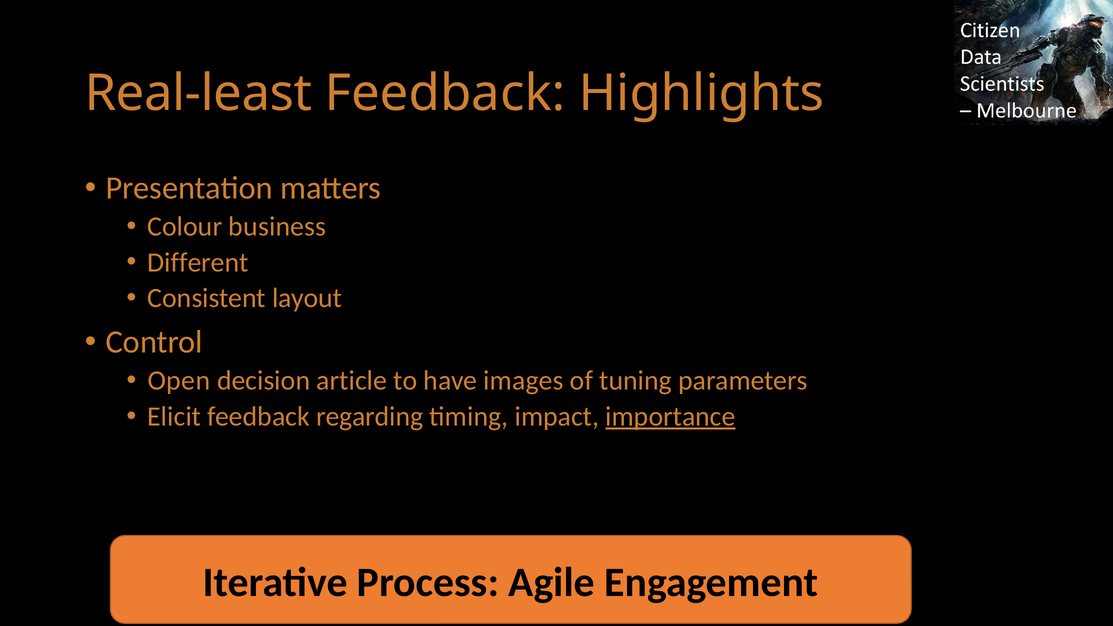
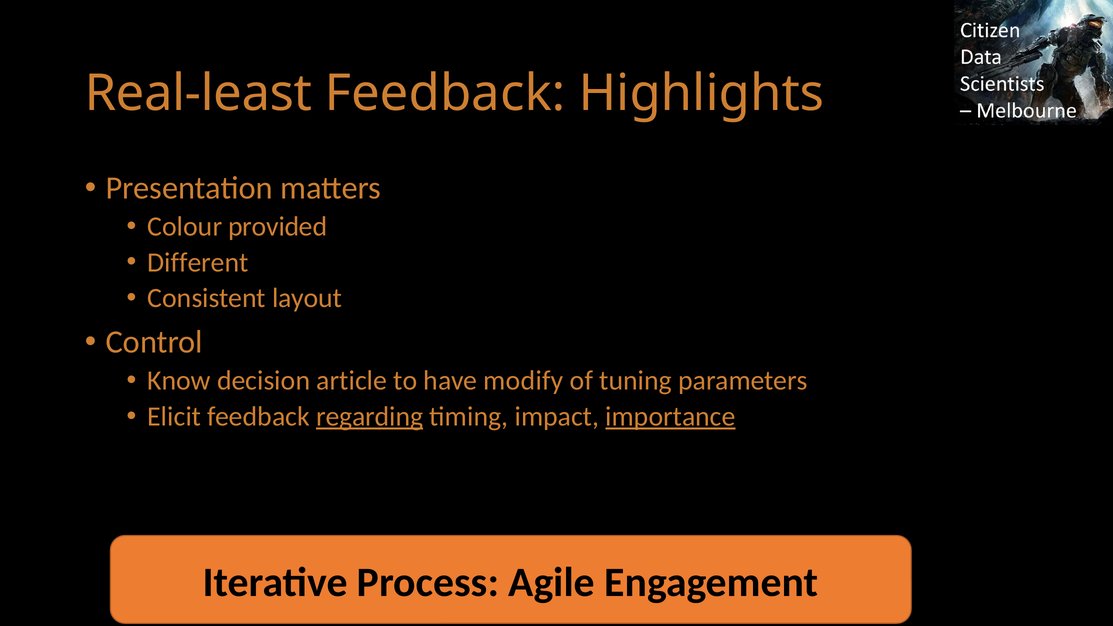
business: business -> provided
Open: Open -> Know
images: images -> modify
regarding underline: none -> present
